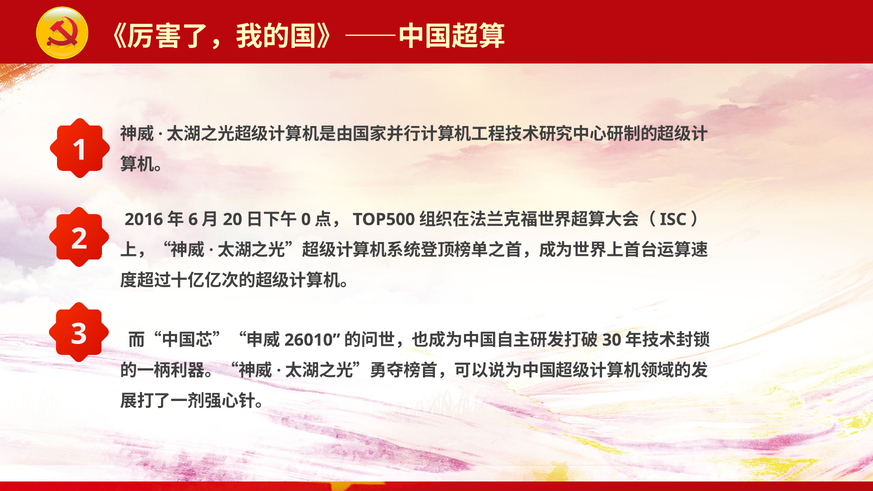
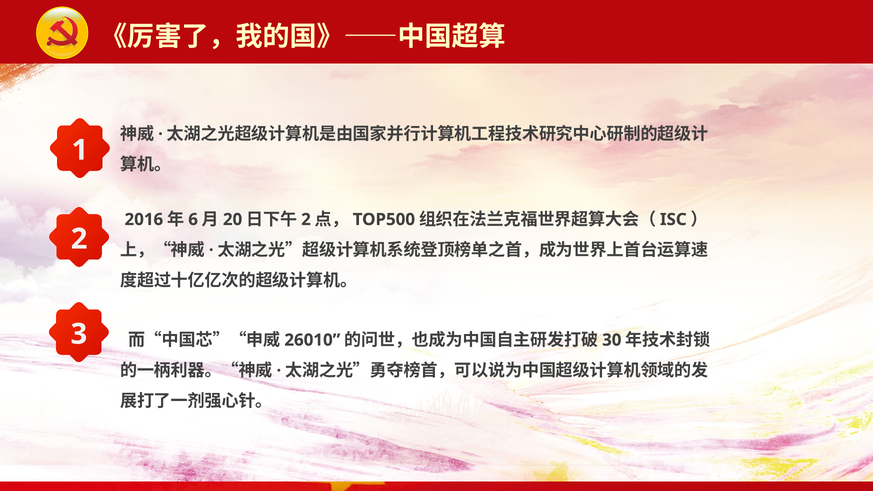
0 at (306, 220): 0 -> 2
